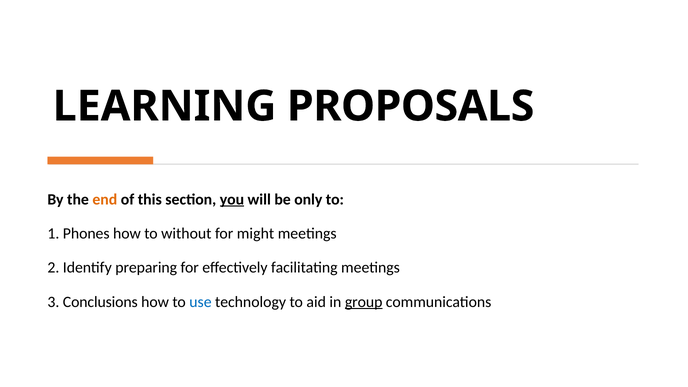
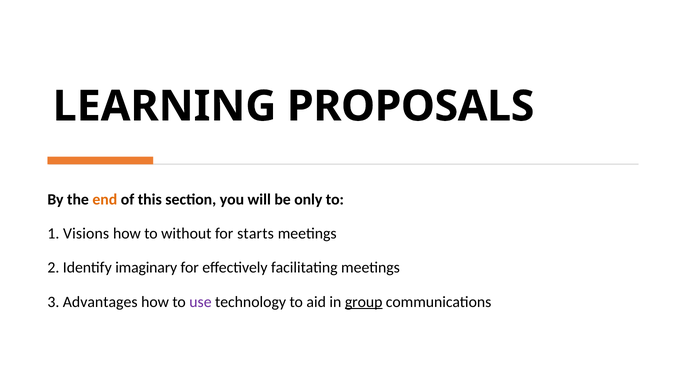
you underline: present -> none
Phones: Phones -> Visions
might: might -> starts
preparing: preparing -> imaginary
Conclusions: Conclusions -> Advantages
use colour: blue -> purple
